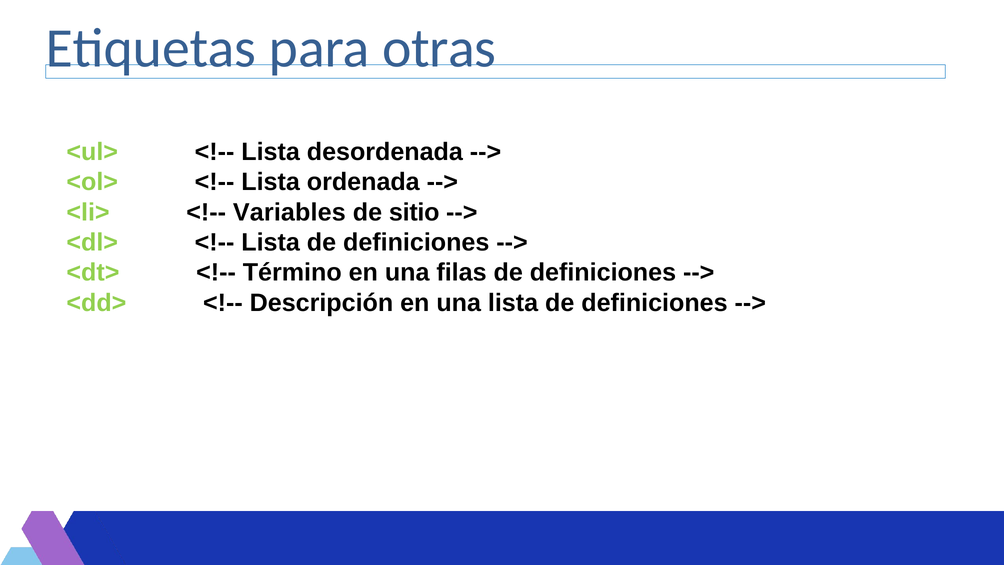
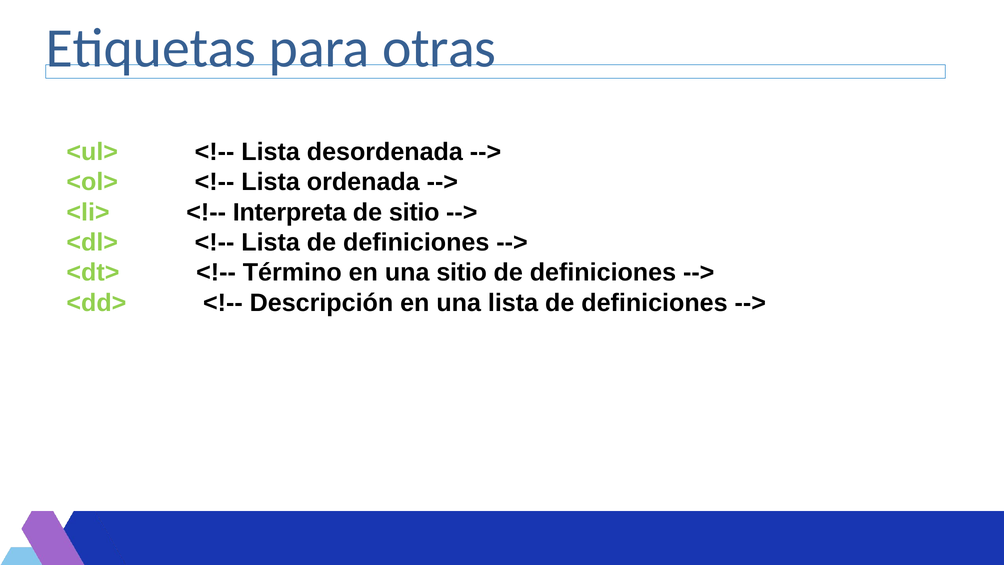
Variables: Variables -> Interpreta
una filas: filas -> sitio
